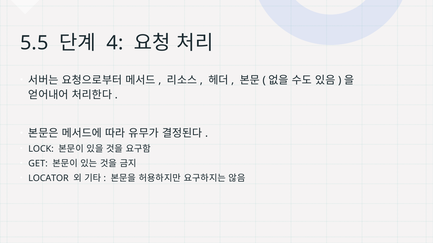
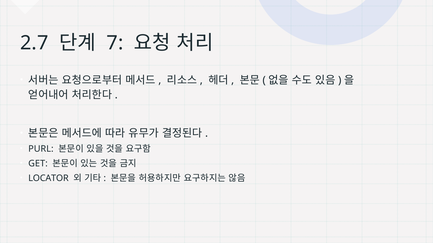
5.5: 5.5 -> 2.7
4: 4 -> 7
LOCK: LOCK -> PURL
